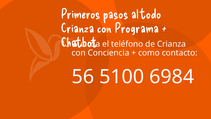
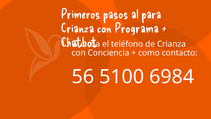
todo: todo -> para
